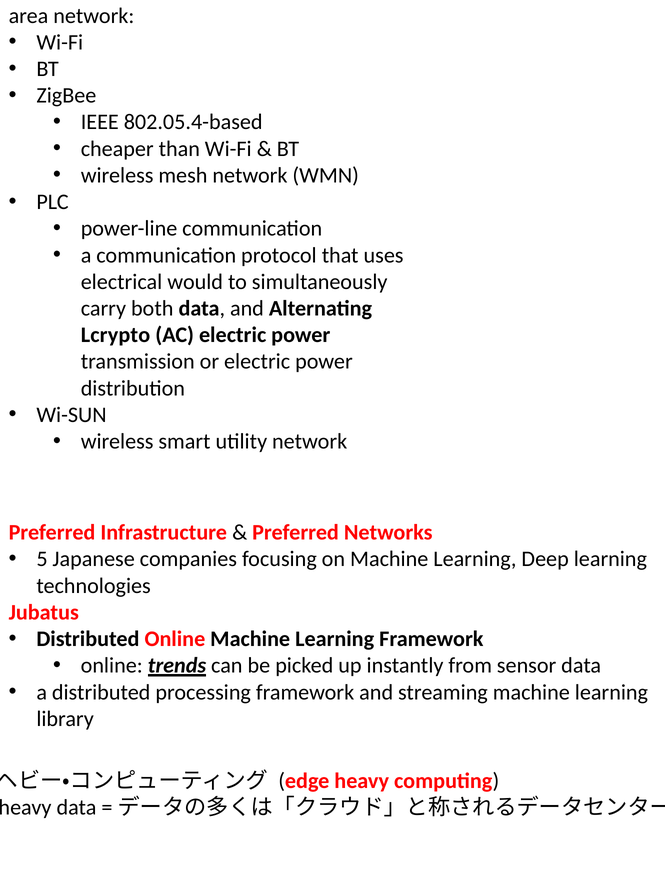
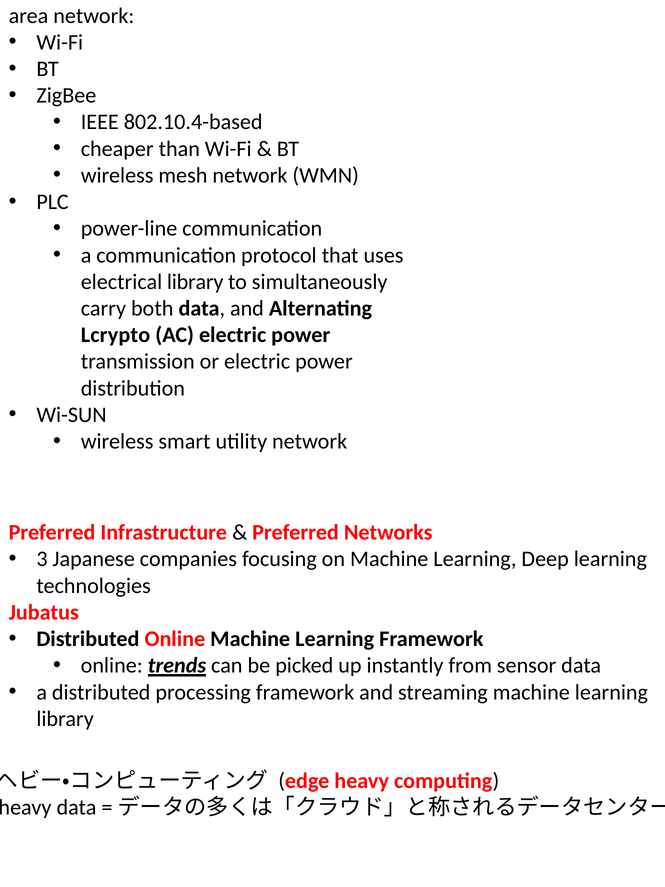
802.05.4-based: 802.05.4-based -> 802.10.4-based
electrical would: would -> library
5: 5 -> 3
